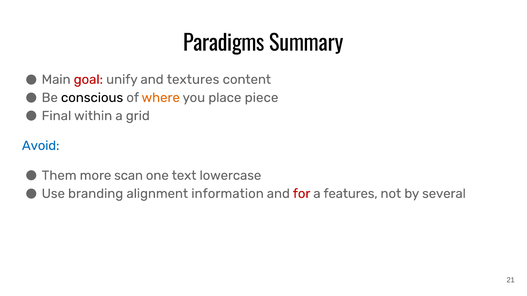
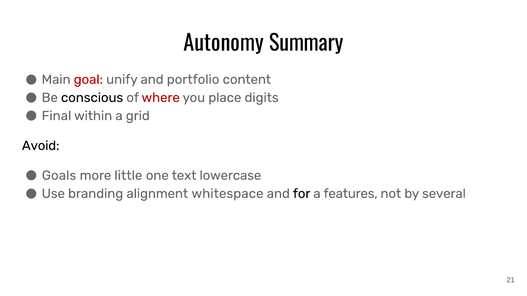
Paradigms: Paradigms -> Autonomy
textures: textures -> portfolio
where colour: orange -> red
piece: piece -> digits
Avoid colour: blue -> black
Them: Them -> Goals
scan: scan -> little
information: information -> whitespace
for colour: red -> black
